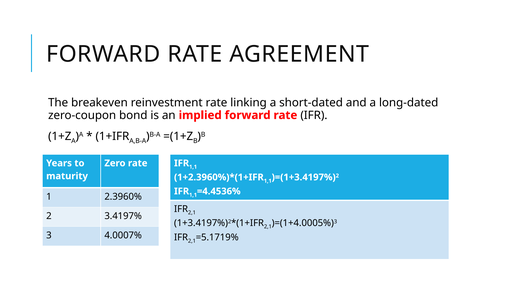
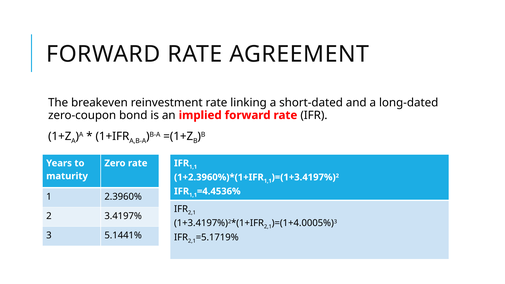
4.0007%: 4.0007% -> 5.1441%
